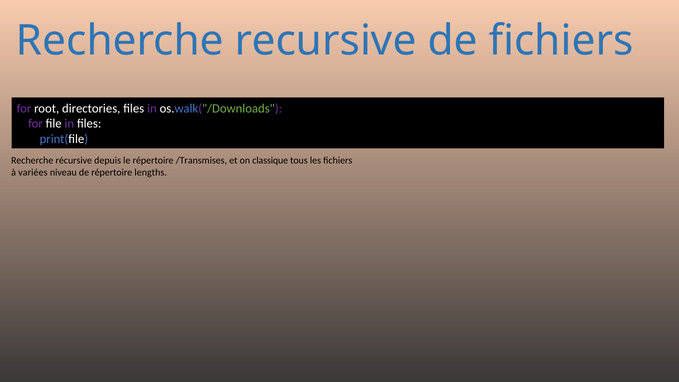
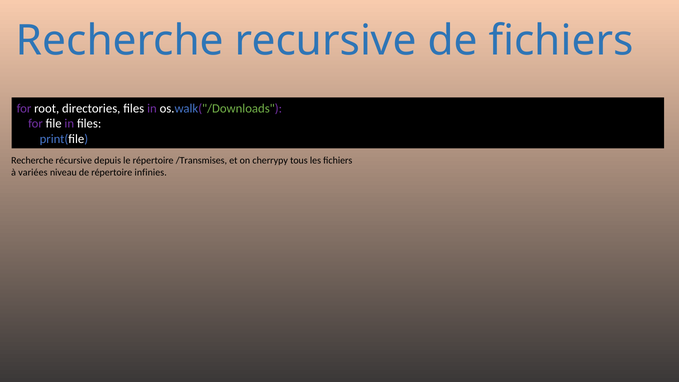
classique: classique -> cherrypy
lengths: lengths -> infinies
